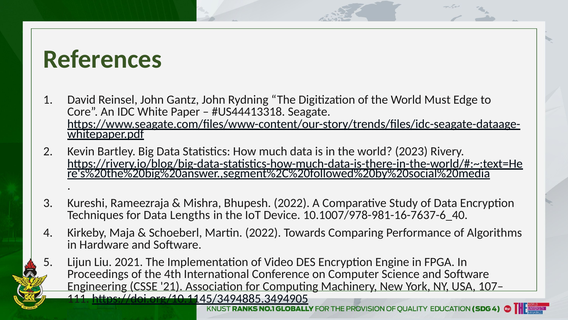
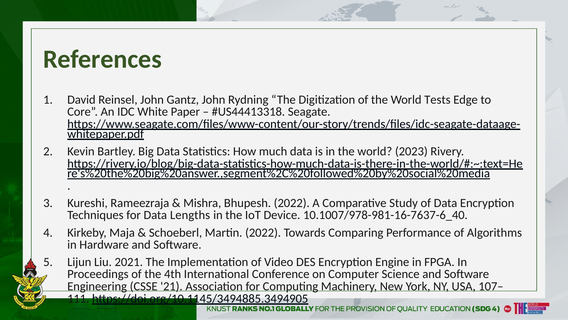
Must: Must -> Tests
